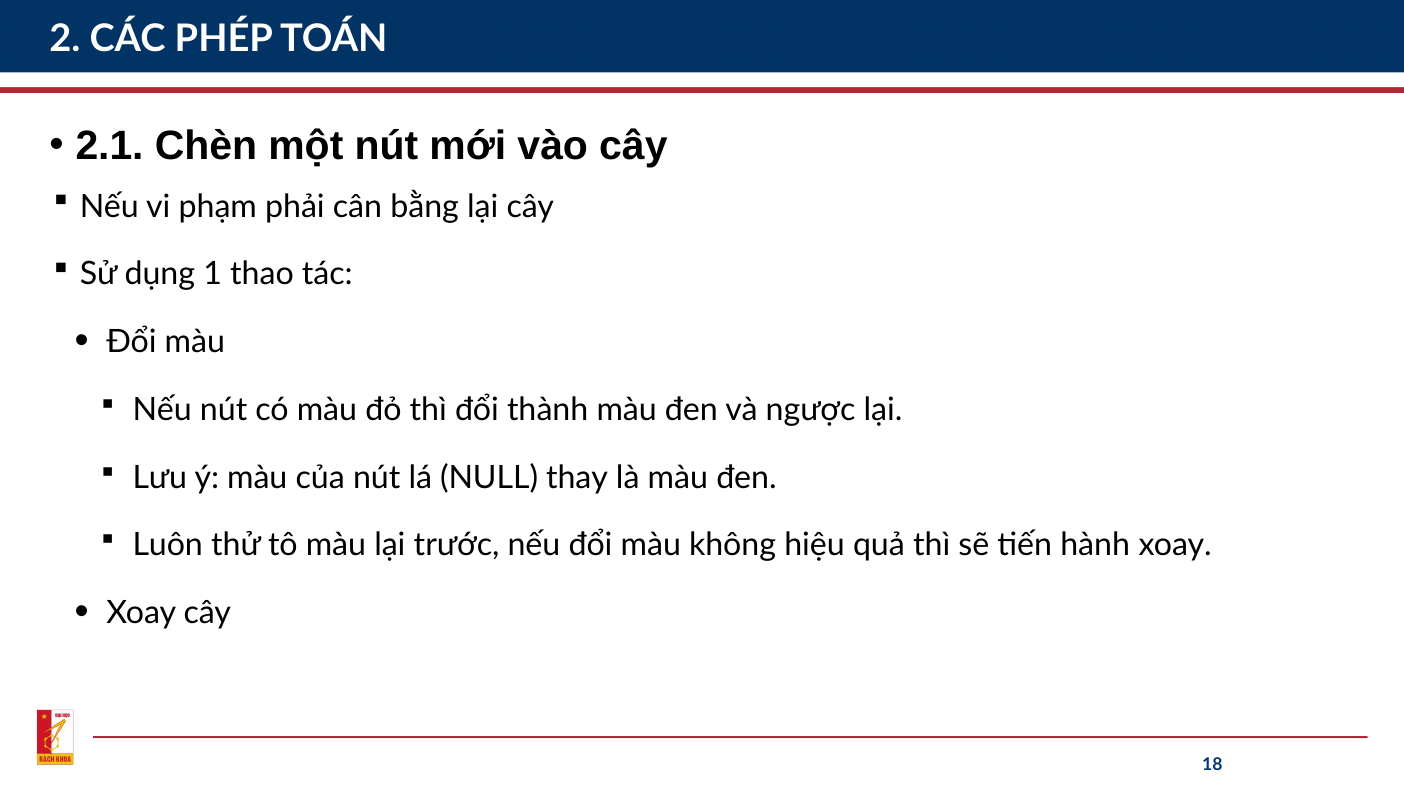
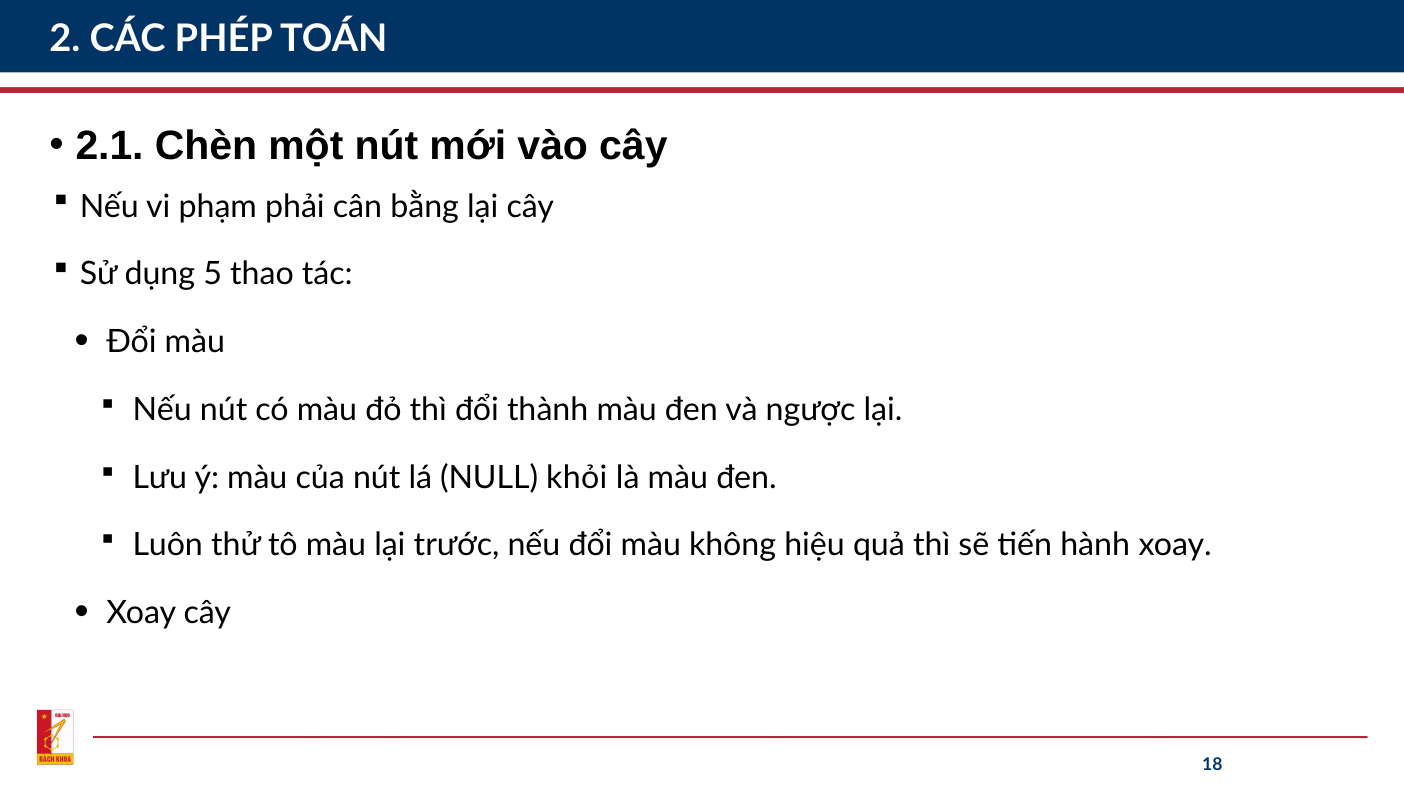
1: 1 -> 5
thay: thay -> khỏi
